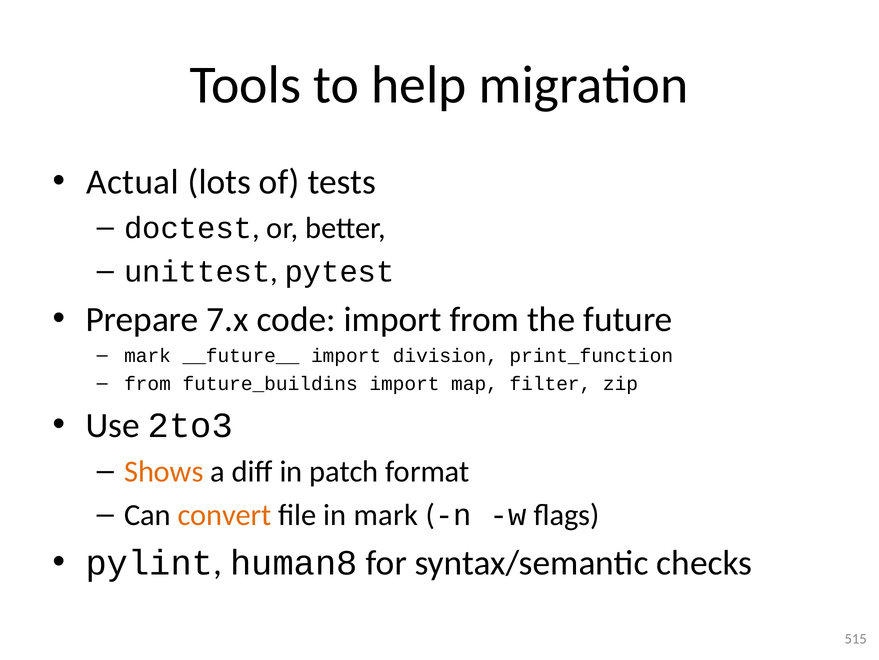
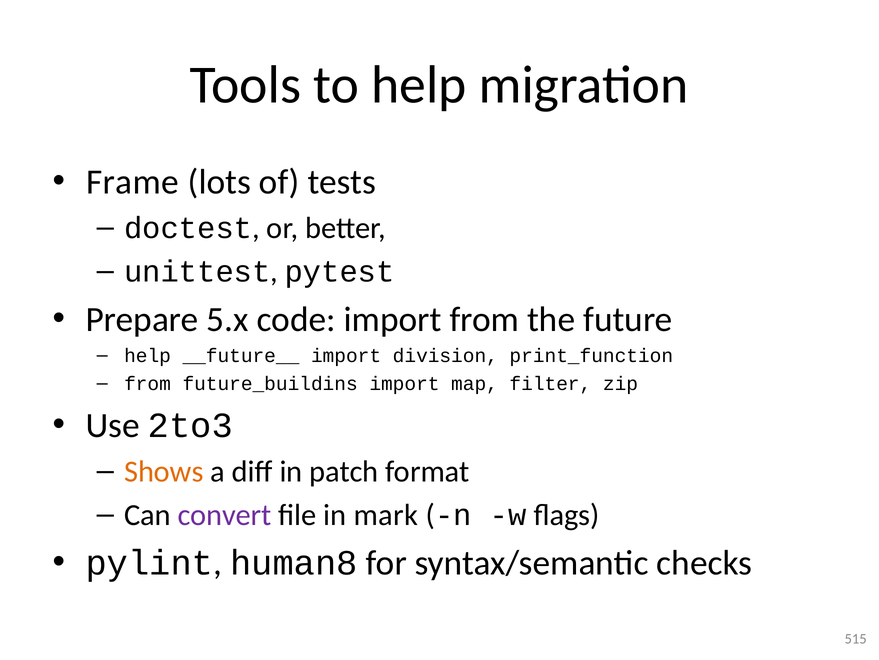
Actual: Actual -> Frame
7.x: 7.x -> 5.x
mark at (148, 355): mark -> help
convert colour: orange -> purple
